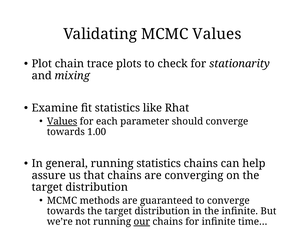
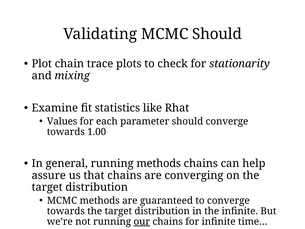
MCMC Values: Values -> Should
Values at (62, 121) underline: present -> none
running statistics: statistics -> methods
